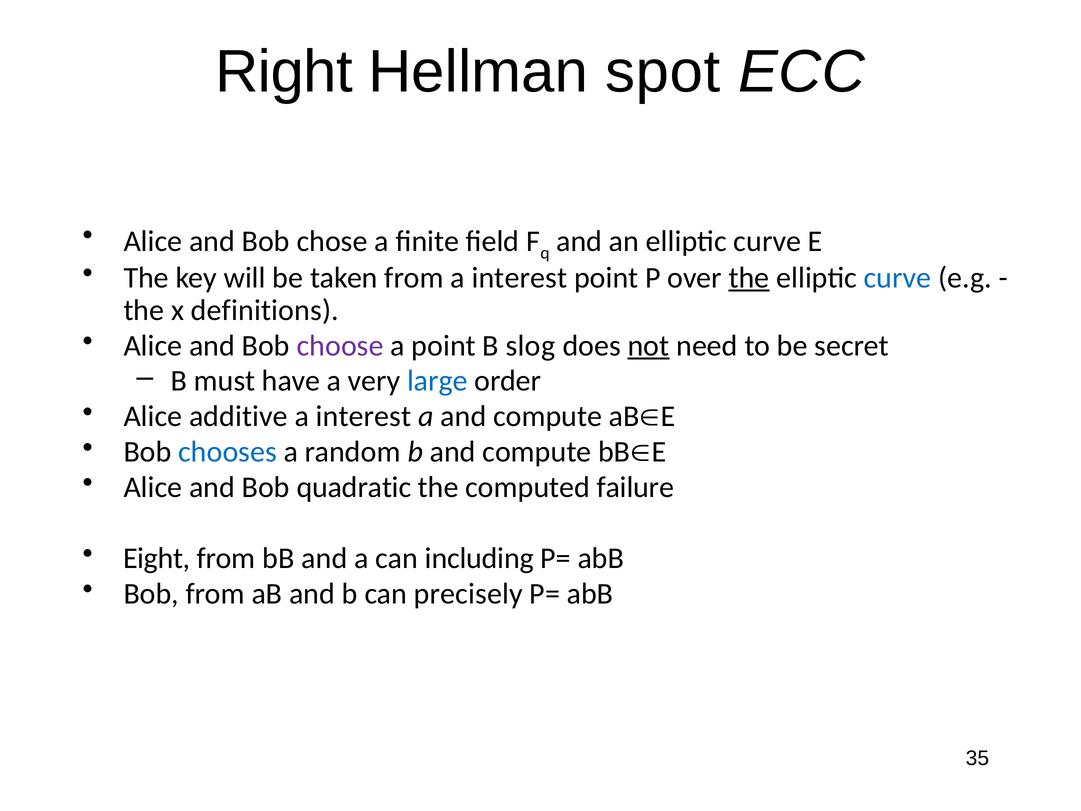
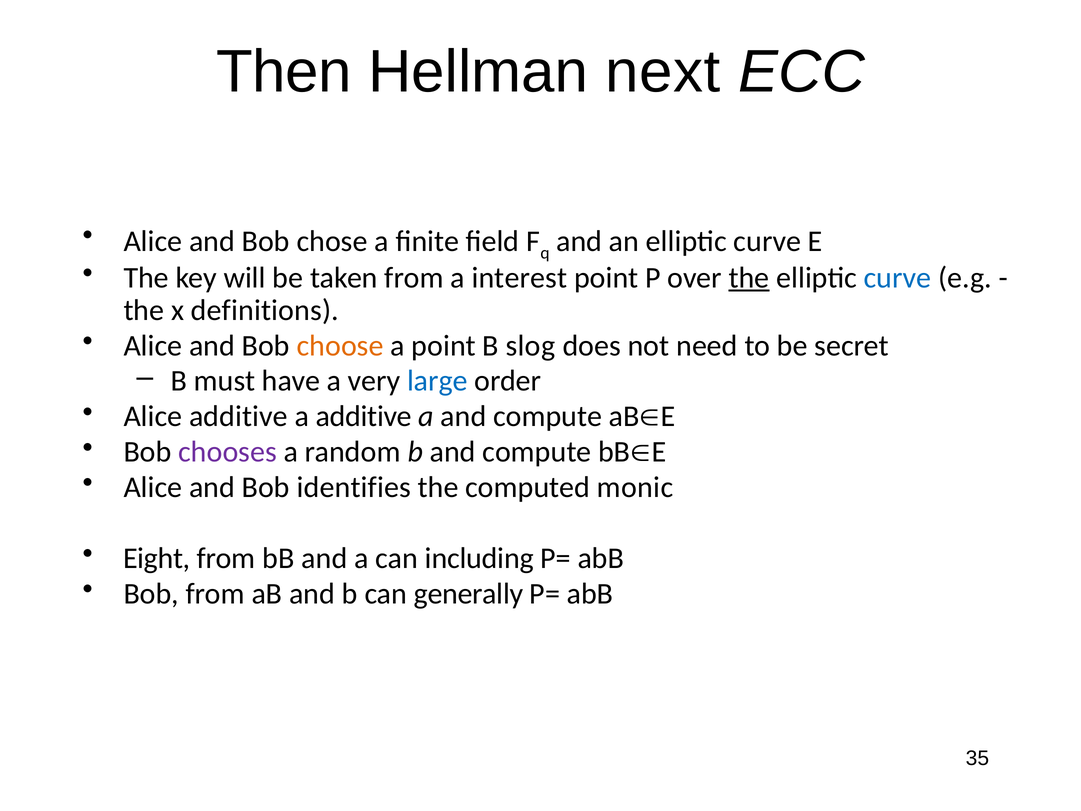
Right: Right -> Then
spot: spot -> next
choose colour: purple -> orange
not underline: present -> none
interest at (364, 416): interest -> additive
chooses colour: blue -> purple
quadratic: quadratic -> identifies
failure: failure -> monic
precisely: precisely -> generally
